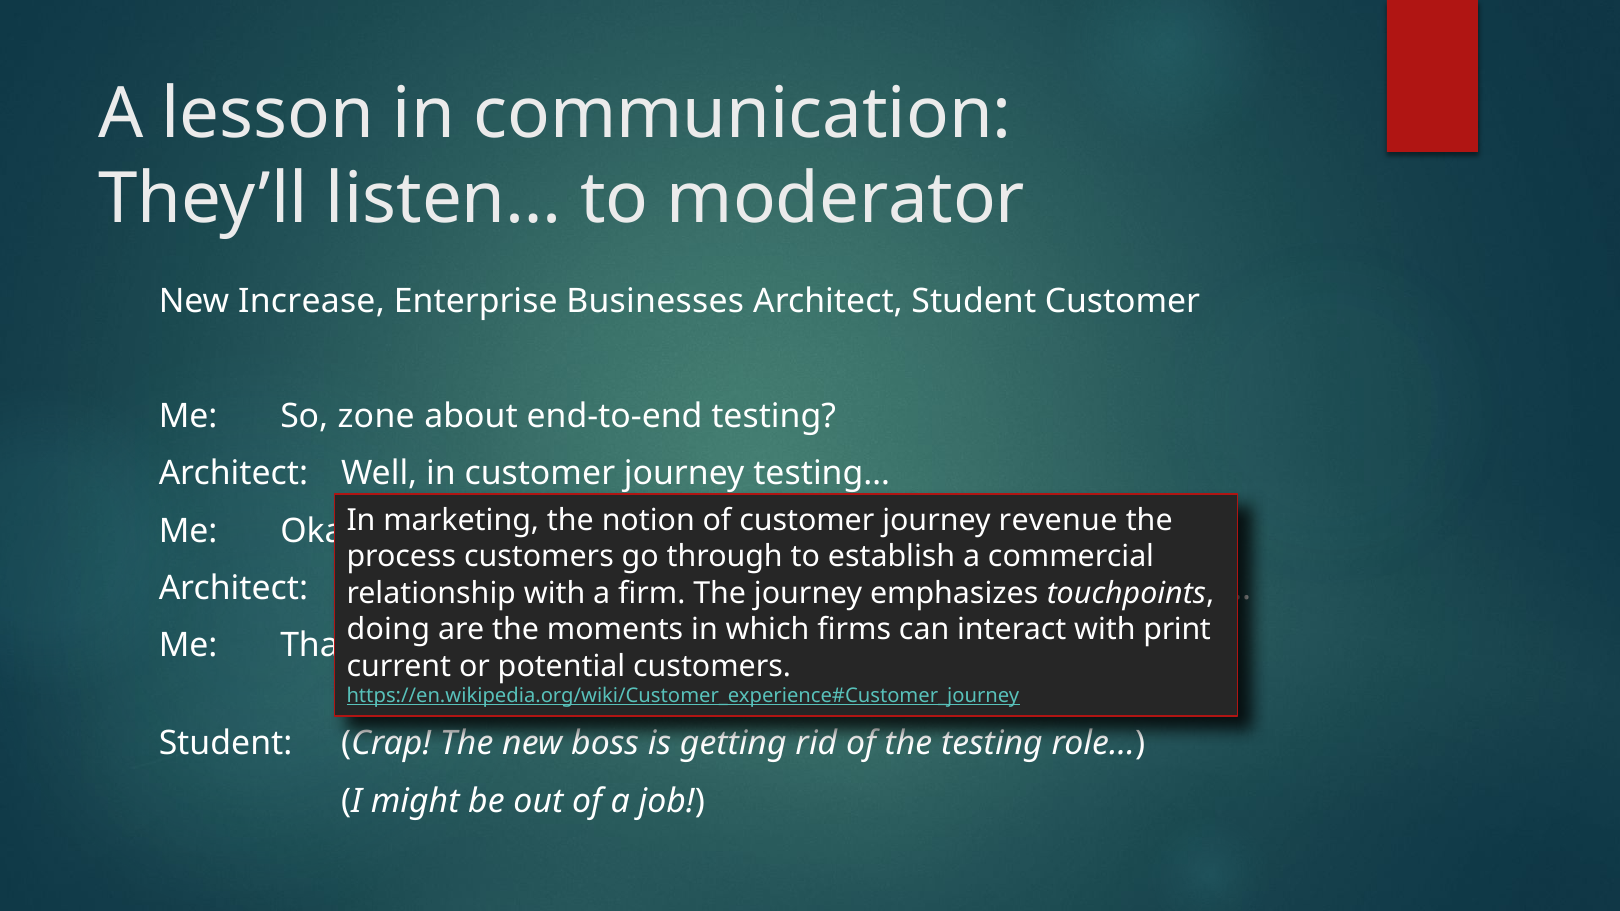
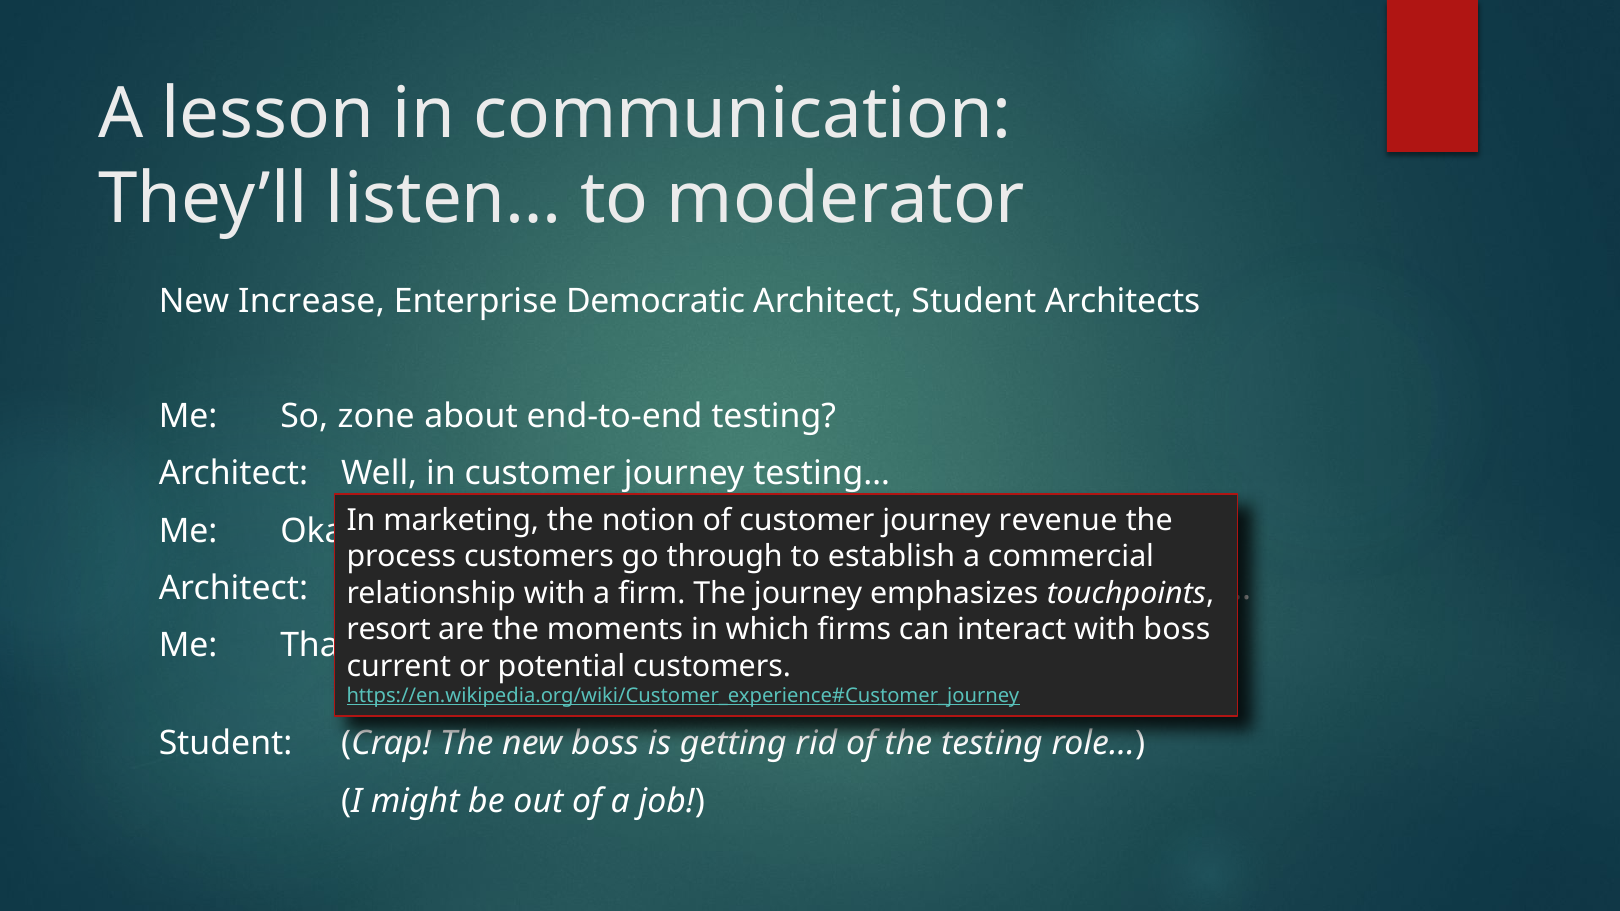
Businesses: Businesses -> Democratic
Student Customer: Customer -> Architects
doing at (388, 630): doing -> resort
print at (1177, 630): print -> boss
